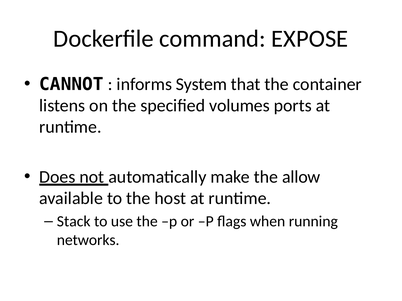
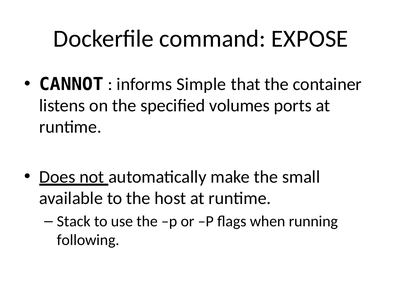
System: System -> Simple
allow: allow -> small
networks: networks -> following
